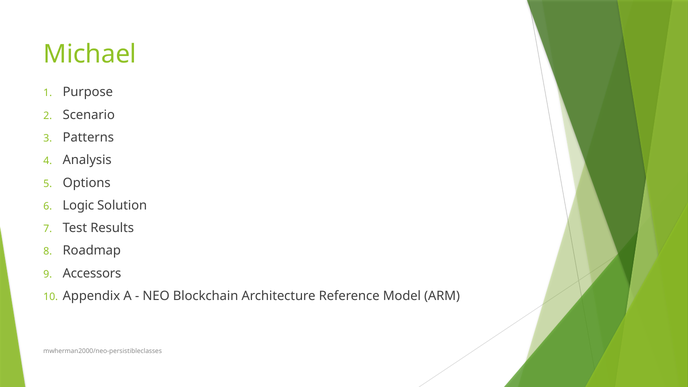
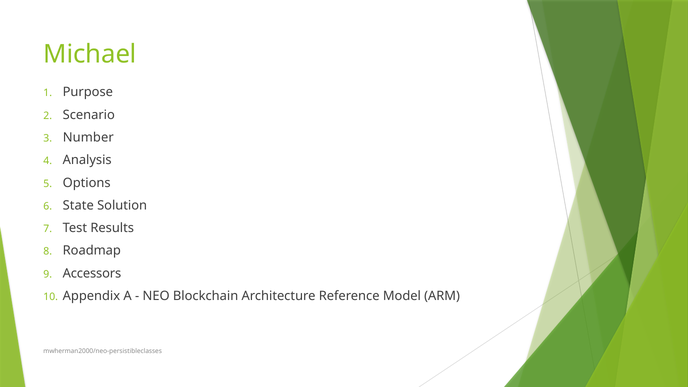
Patterns: Patterns -> Number
Logic: Logic -> State
